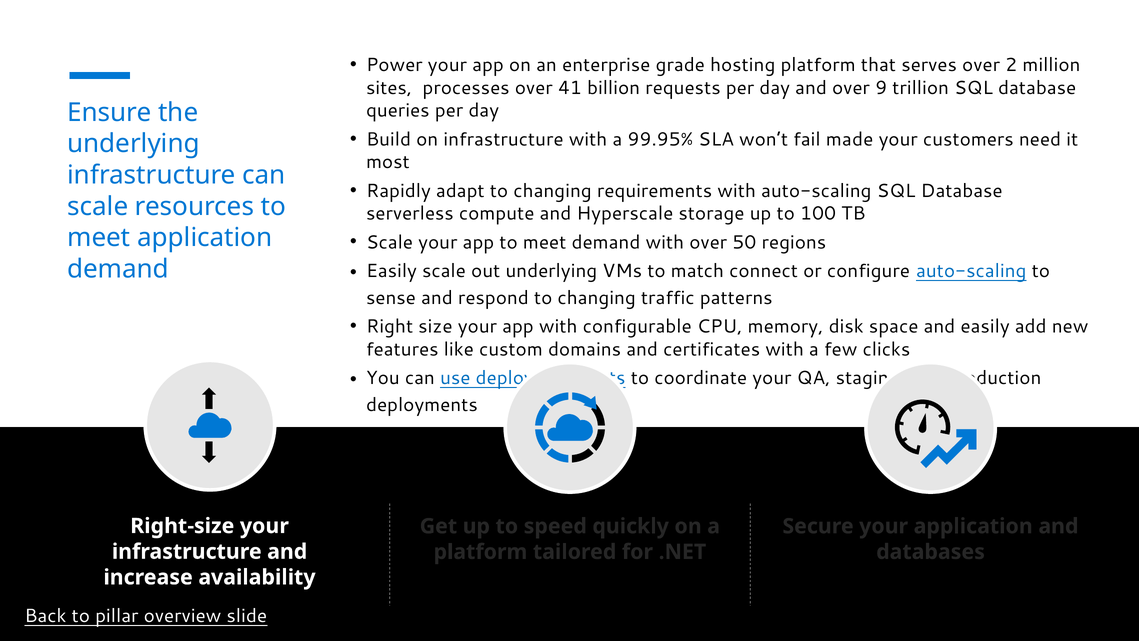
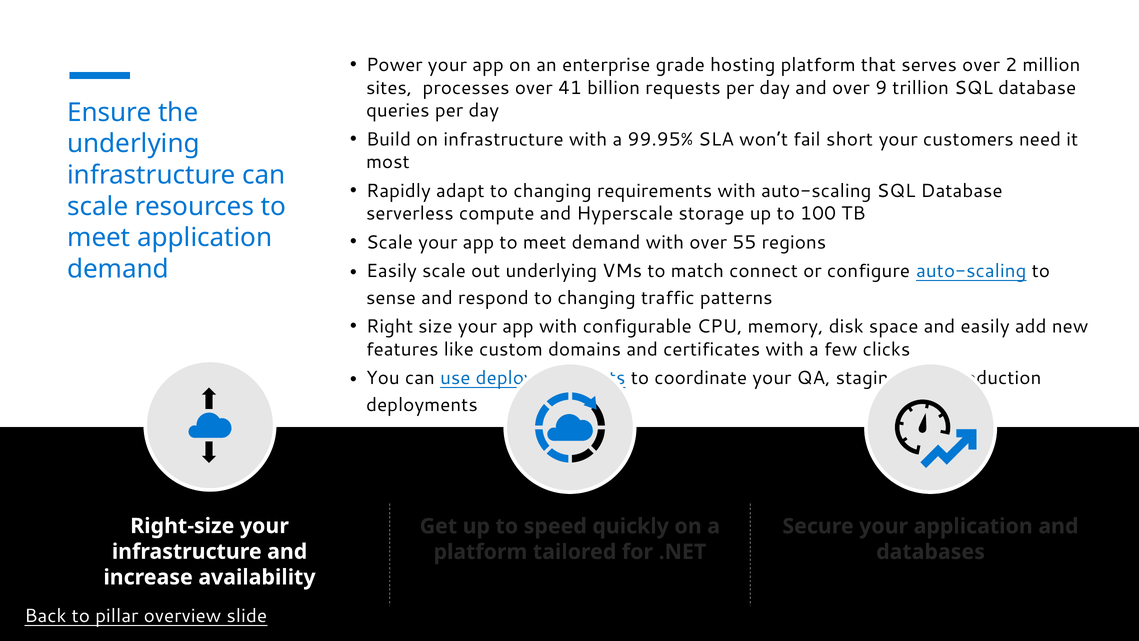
made: made -> short
50: 50 -> 55
